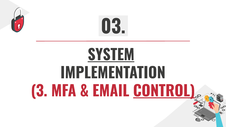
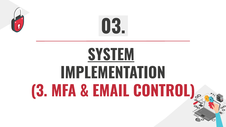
CONTROL underline: present -> none
